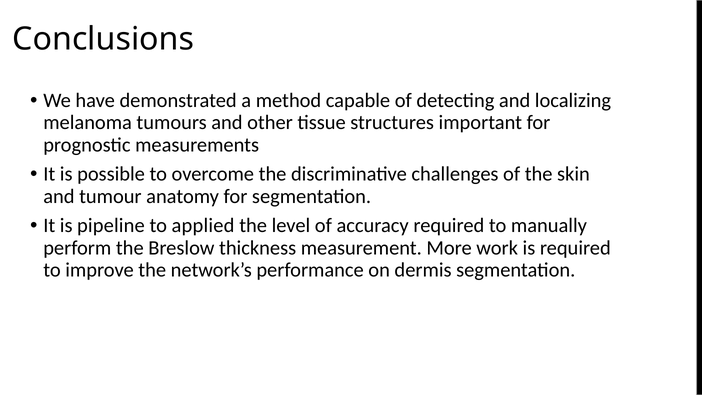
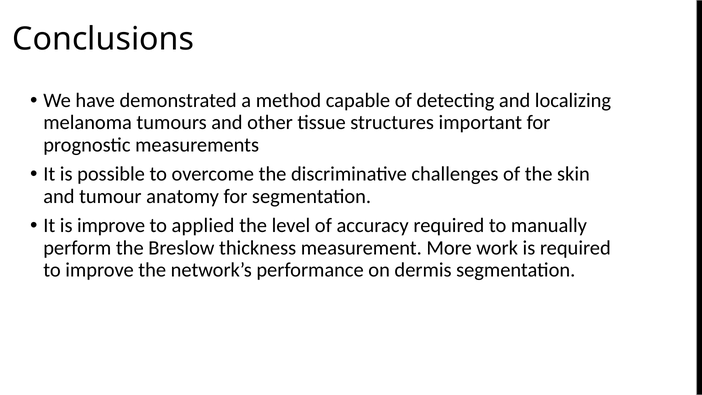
is pipeline: pipeline -> improve
